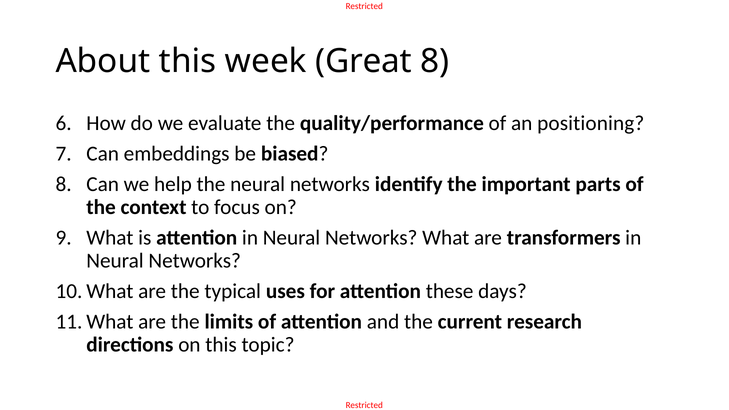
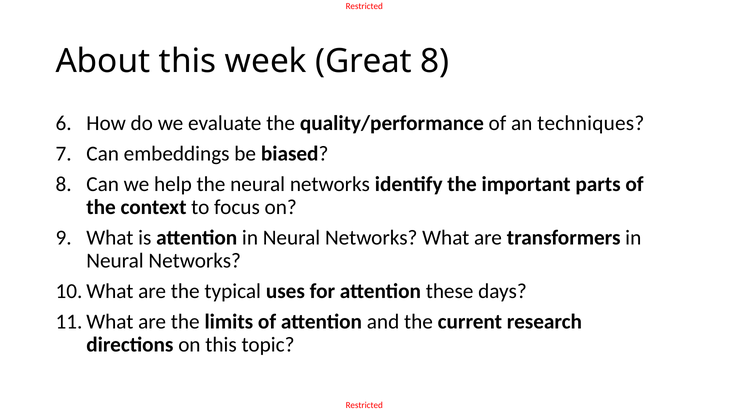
positioning: positioning -> techniques
